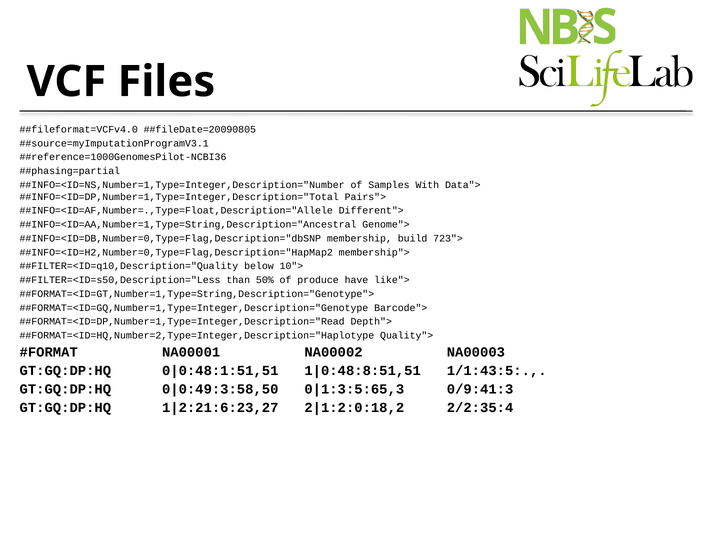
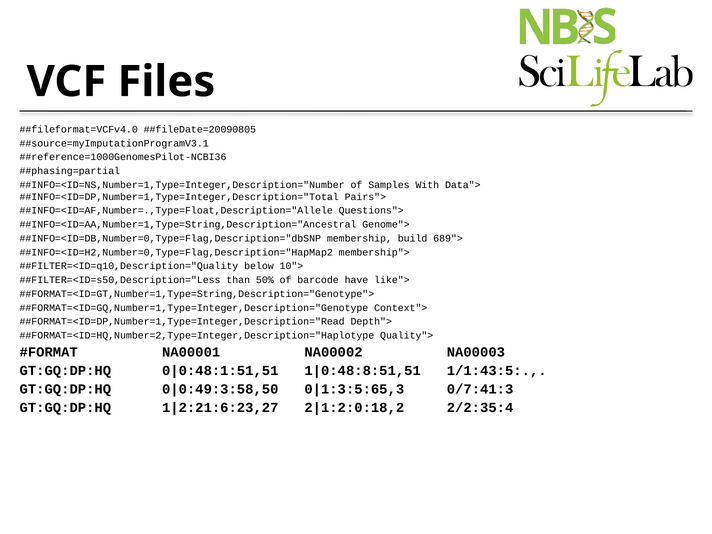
Different">: Different"> -> Questions">
723">: 723"> -> 689">
produce: produce -> barcode
Barcode">: Barcode"> -> Context">
0/9:41:3: 0/9:41:3 -> 0/7:41:3
